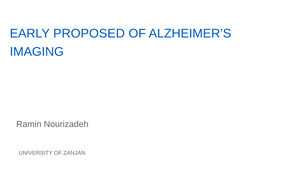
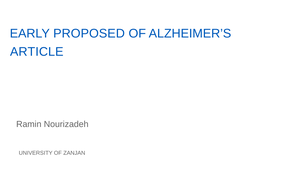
IMAGING: IMAGING -> ARTICLE
